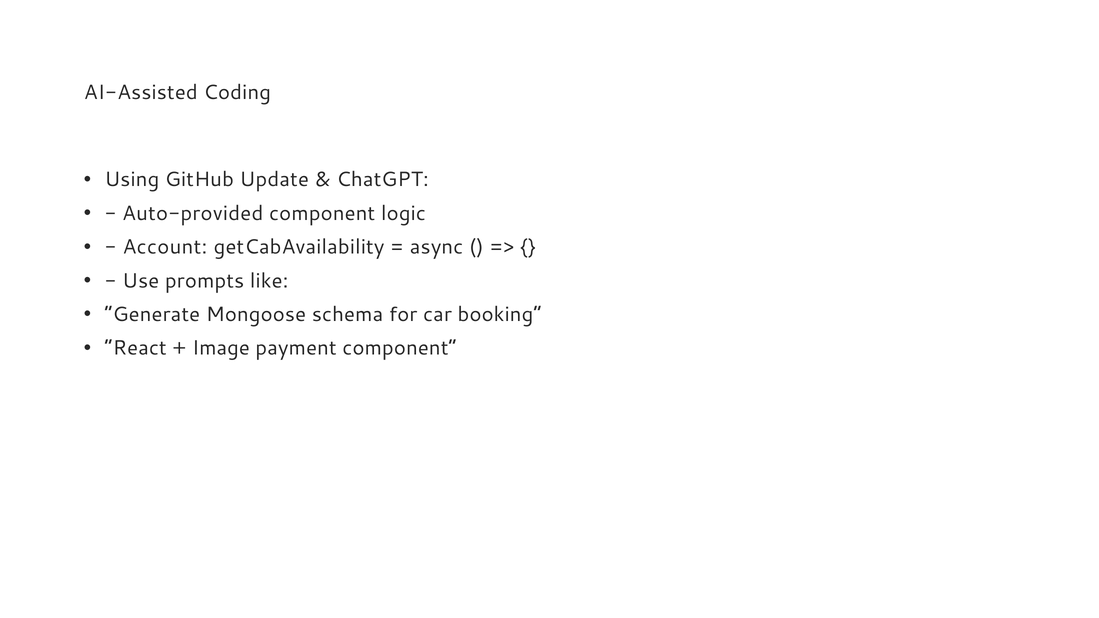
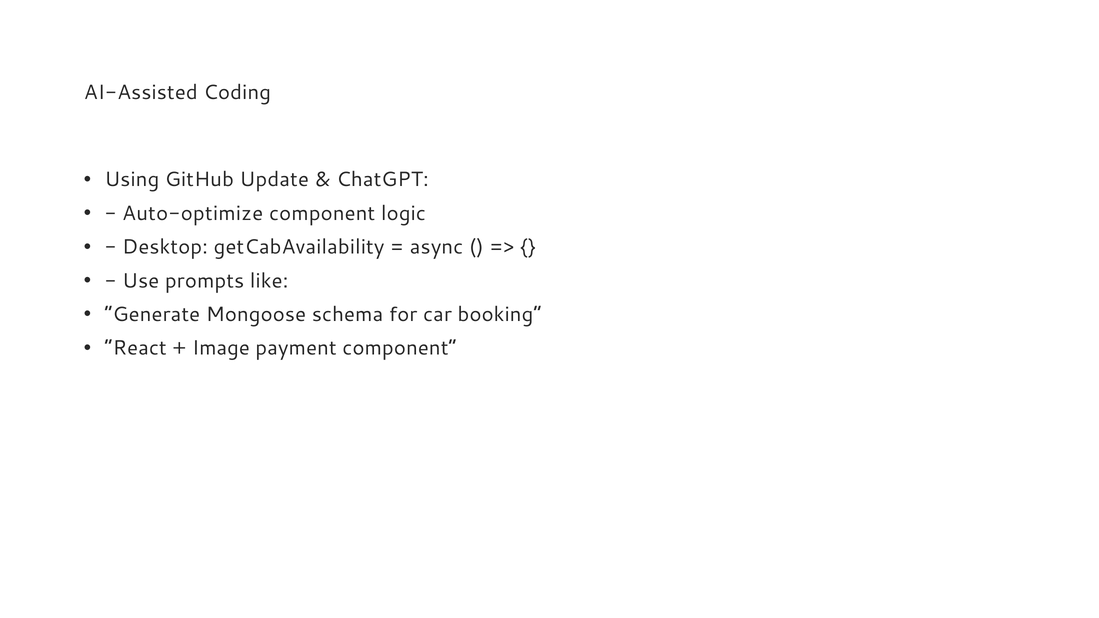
Auto-provided: Auto-provided -> Auto-optimize
Account: Account -> Desktop
